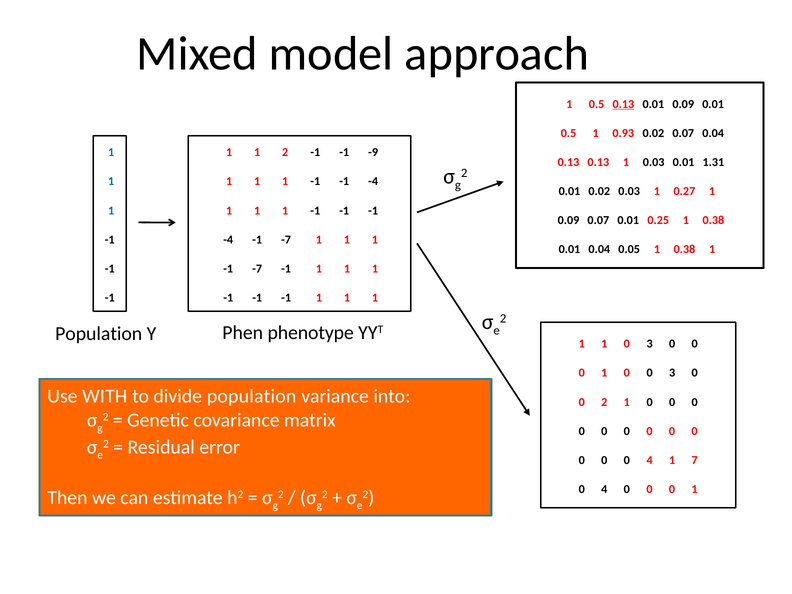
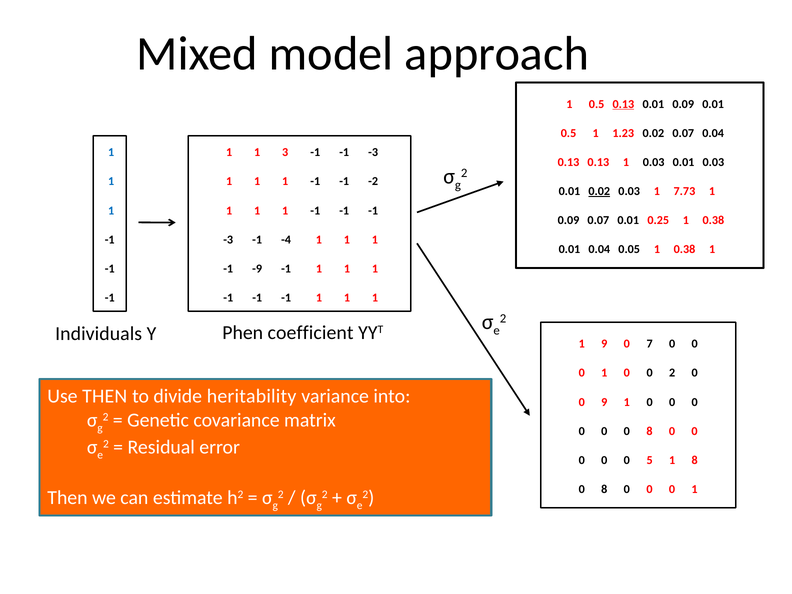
0.93: 0.93 -> 1.23
1 2: 2 -> 3
-9 at (373, 152): -9 -> -3
0.01 1.31: 1.31 -> 0.03
1 -1 -1 -4: -4 -> -2
0.02 at (599, 191) underline: none -> present
0.27: 0.27 -> 7.73
-4 at (228, 240): -4 -> -3
-7 at (286, 240): -7 -> -4
-7 at (257, 269): -7 -> -9
Population at (99, 334): Population -> Individuals
phenotype: phenotype -> coefficient
1 at (604, 344): 1 -> 9
3 at (650, 344): 3 -> 7
0 0 3: 3 -> 2
Use WITH: WITH -> THEN
divide population: population -> heritability
0 2: 2 -> 9
0 at (650, 431): 0 -> 8
0 0 4: 4 -> 5
1 7: 7 -> 8
4 at (604, 489): 4 -> 8
